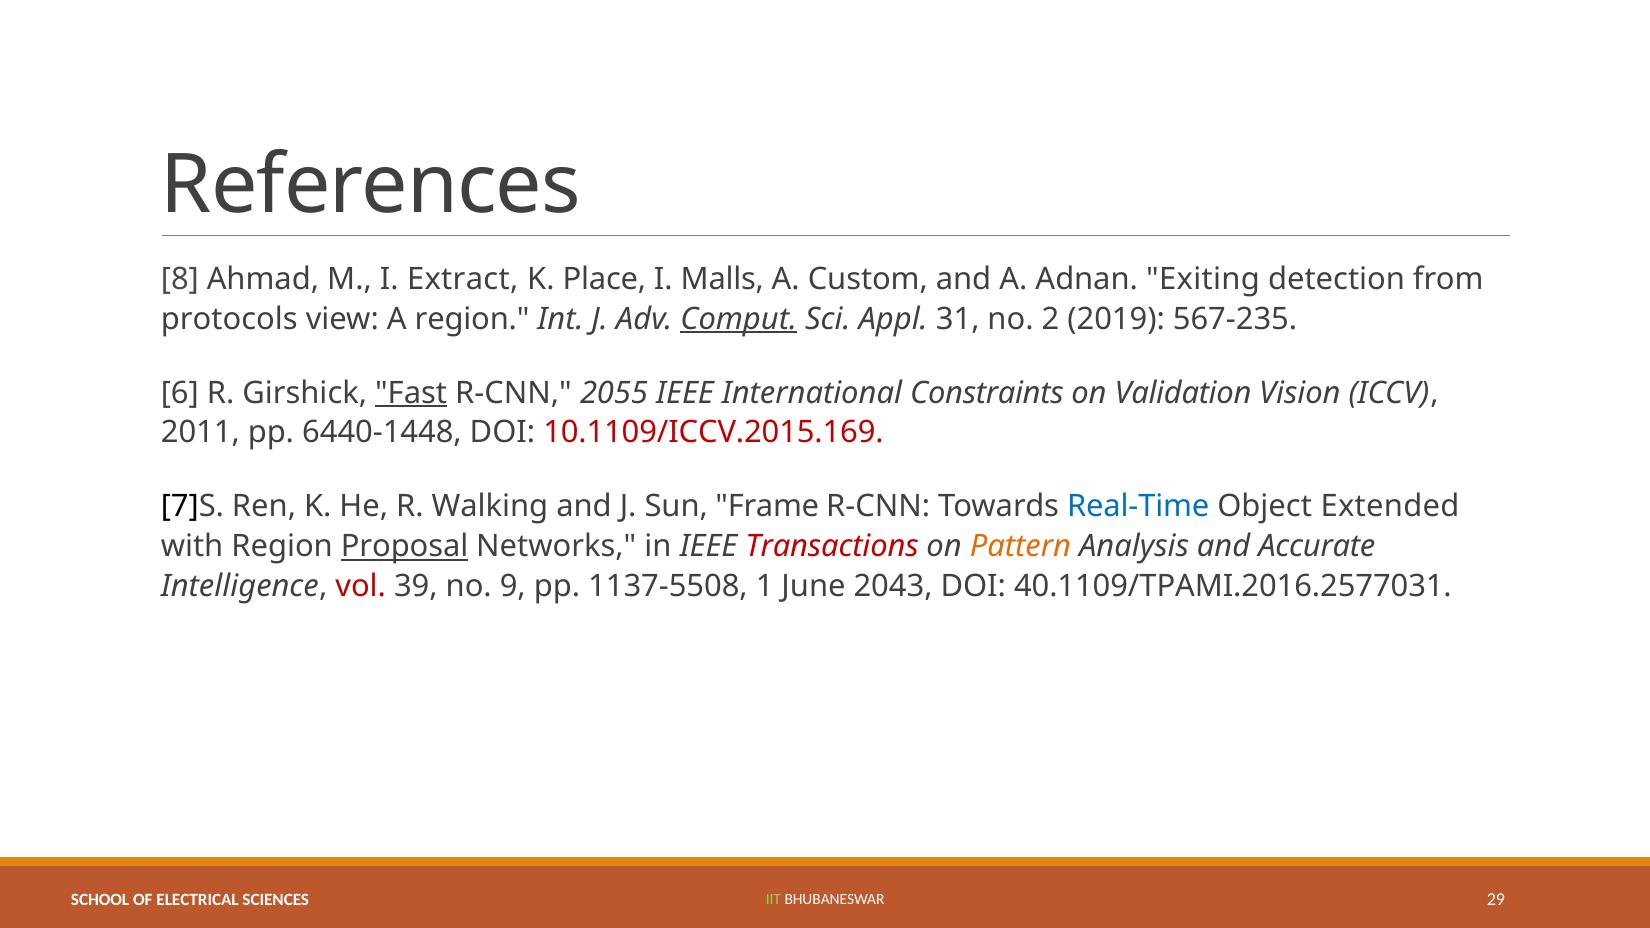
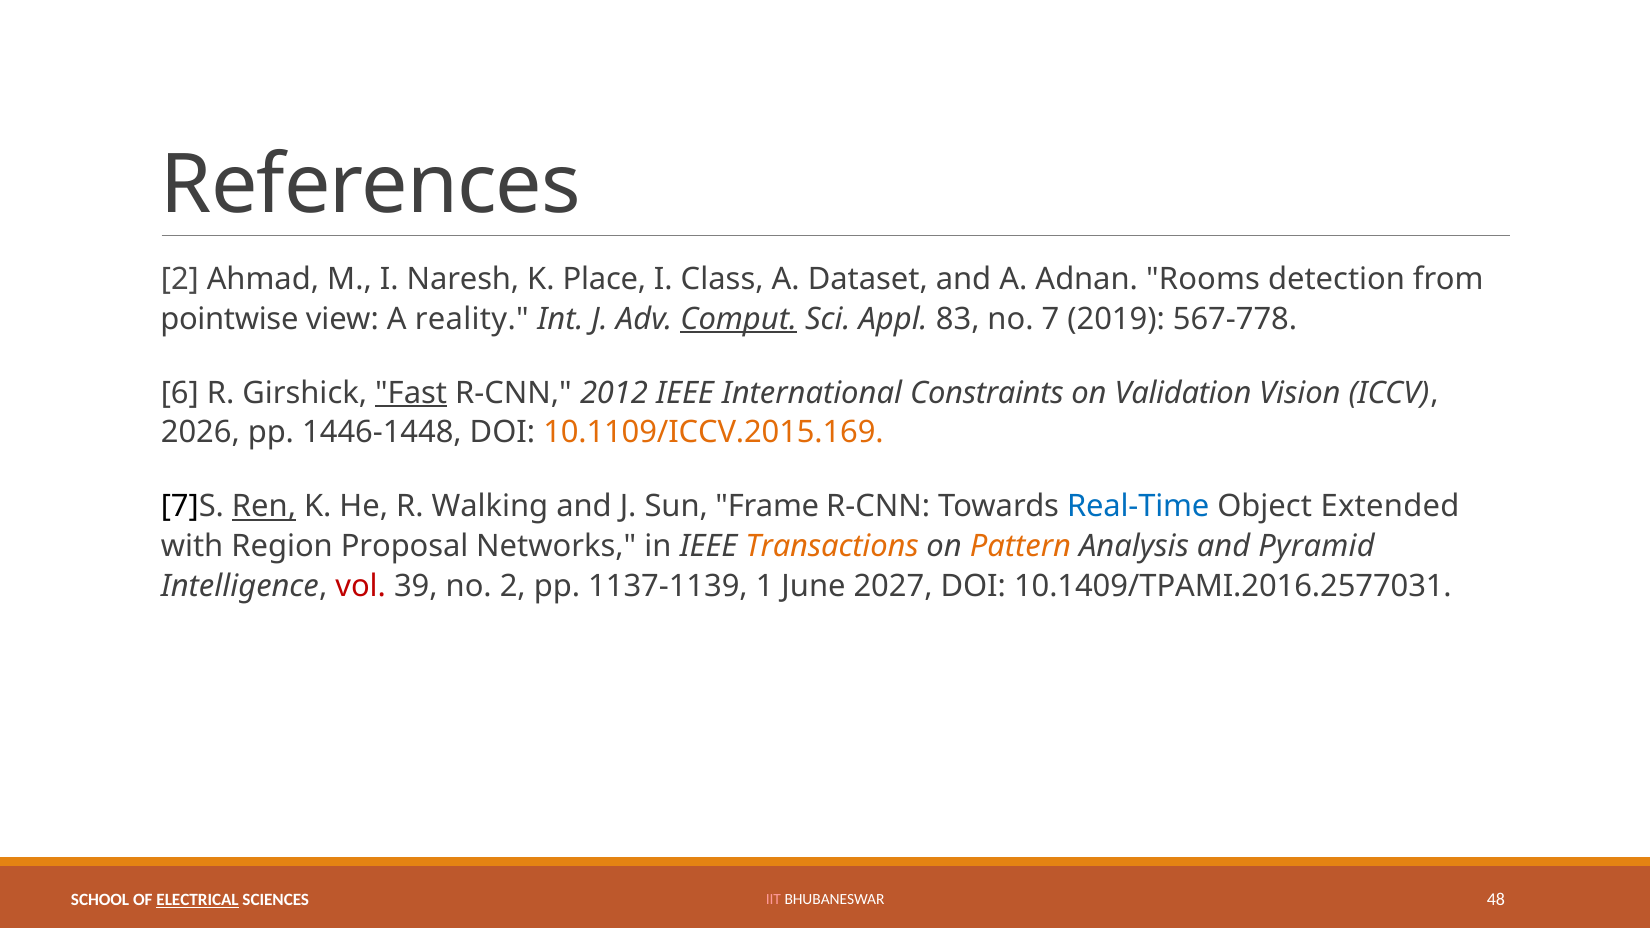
8 at (180, 279): 8 -> 2
Extract: Extract -> Naresh
Malls: Malls -> Class
Custom: Custom -> Dataset
Exiting: Exiting -> Rooms
protocols: protocols -> pointwise
A region: region -> reality
31: 31 -> 83
2: 2 -> 7
567-235: 567-235 -> 567-778
2055: 2055 -> 2012
2011: 2011 -> 2026
6440-1448: 6440-1448 -> 1446-1448
10.1109/ICCV.2015.169 colour: red -> orange
Ren underline: none -> present
Proposal underline: present -> none
Transactions colour: red -> orange
Accurate: Accurate -> Pyramid
no 9: 9 -> 2
1137-5508: 1137-5508 -> 1137-1139
2043: 2043 -> 2027
40.1109/TPAMI.2016.2577031: 40.1109/TPAMI.2016.2577031 -> 10.1409/TPAMI.2016.2577031
ELECTRICAL underline: none -> present
IIT colour: light green -> pink
29: 29 -> 48
